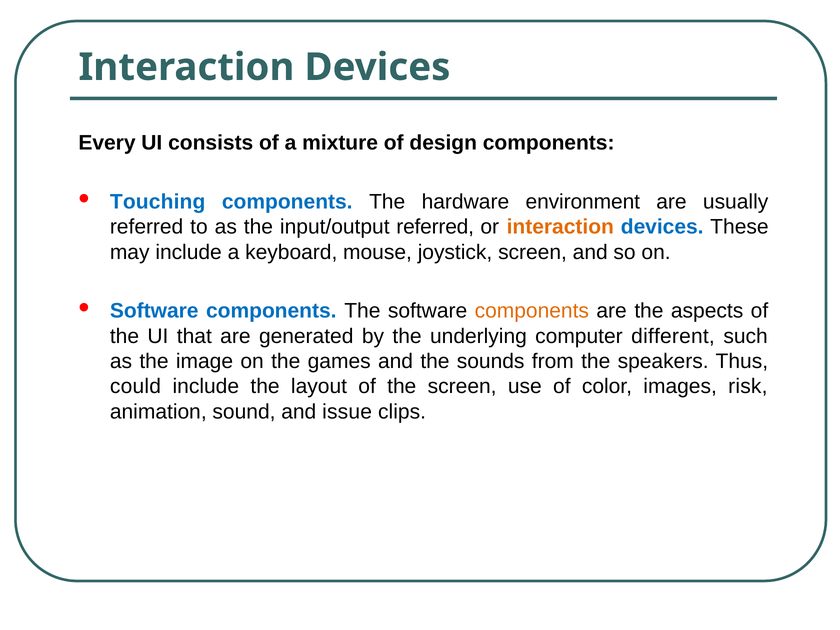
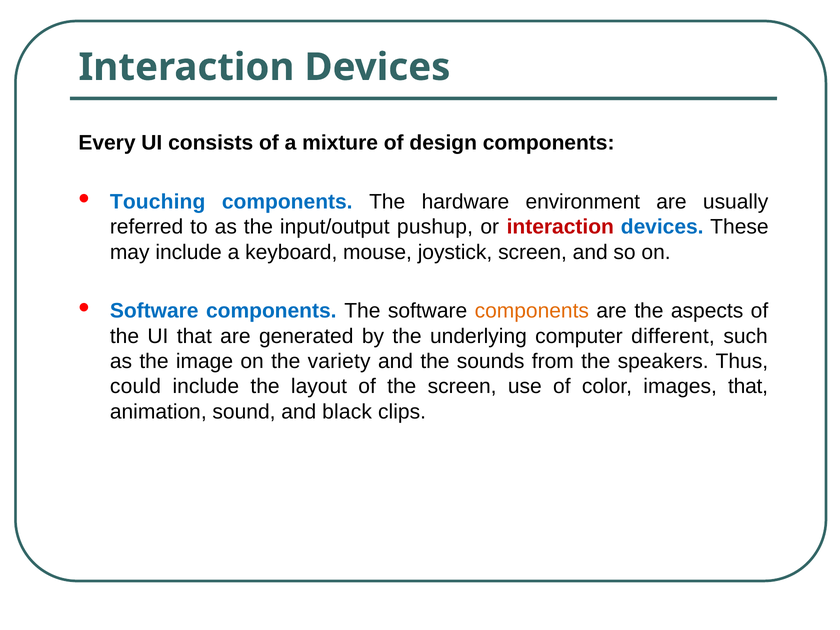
input/output referred: referred -> pushup
interaction at (560, 227) colour: orange -> red
games: games -> variety
images risk: risk -> that
issue: issue -> black
